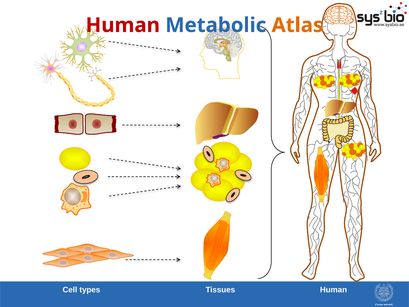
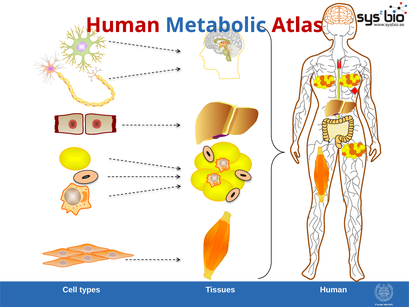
Atlas colour: orange -> red
